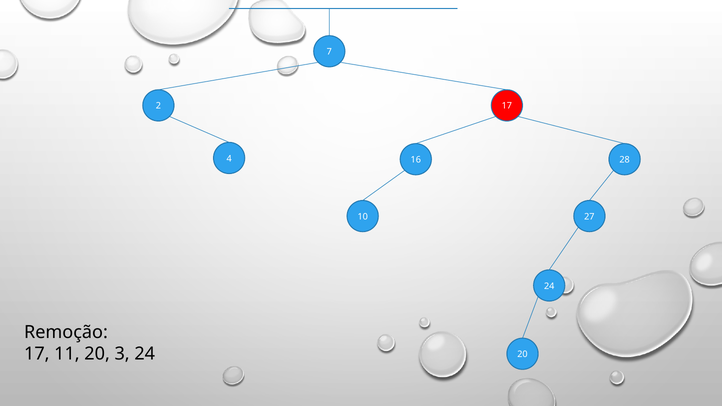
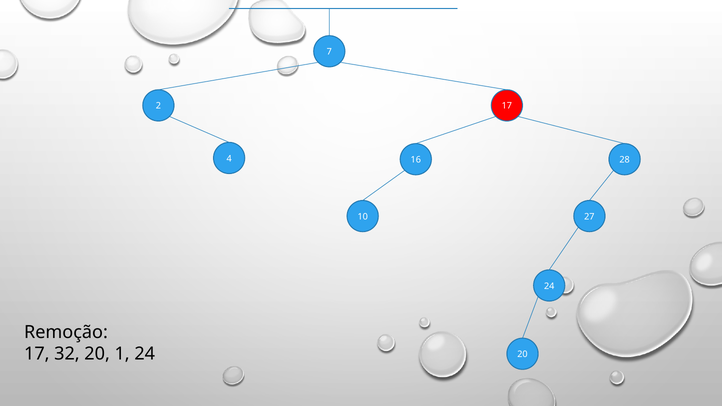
11: 11 -> 32
3: 3 -> 1
